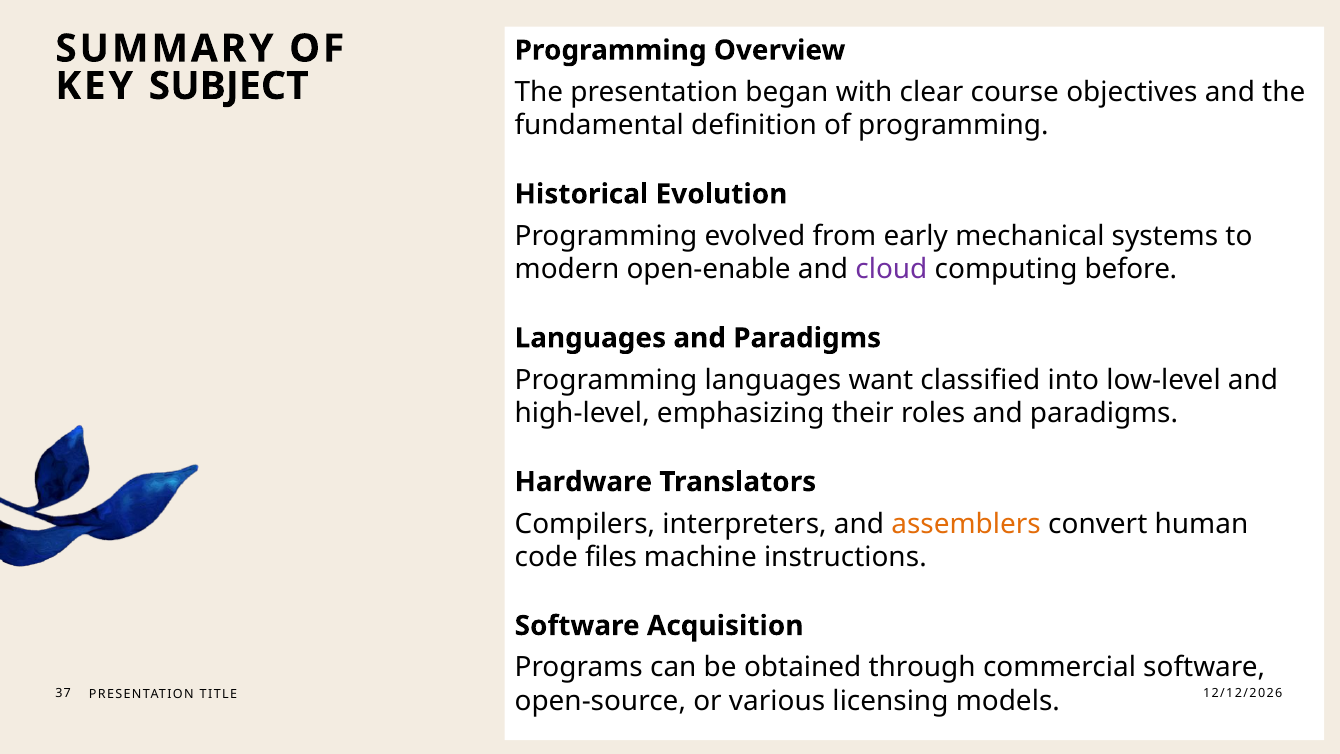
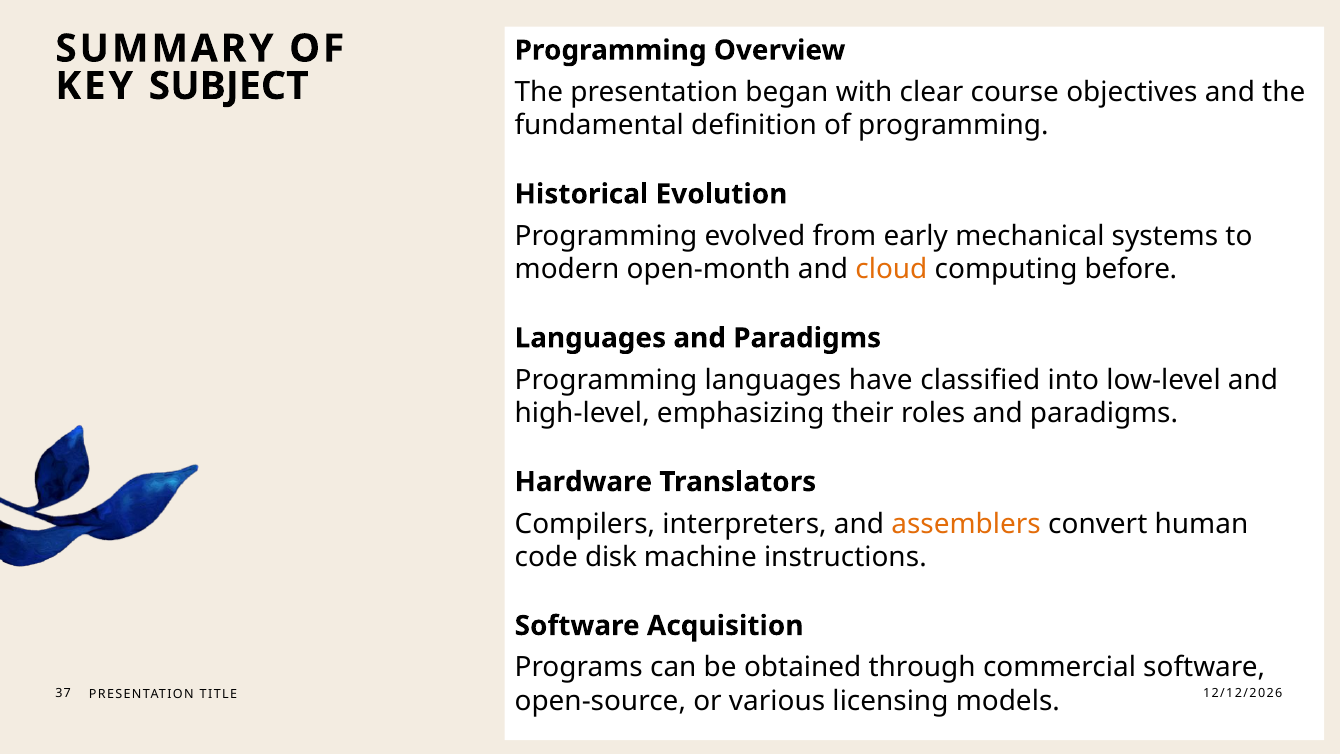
open-enable: open-enable -> open-month
cloud colour: purple -> orange
want: want -> have
files: files -> disk
